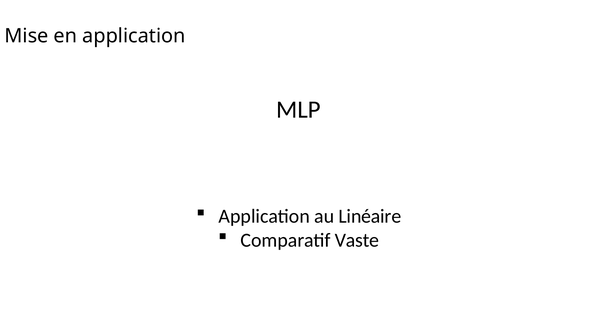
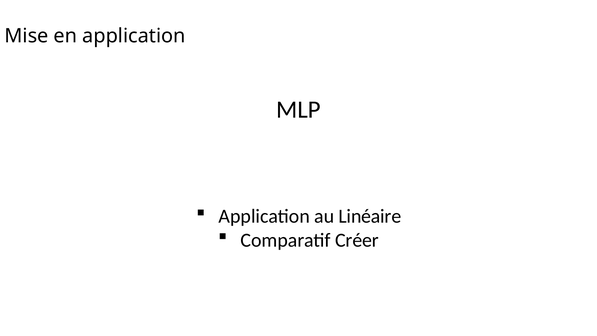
Vaste: Vaste -> Créer
